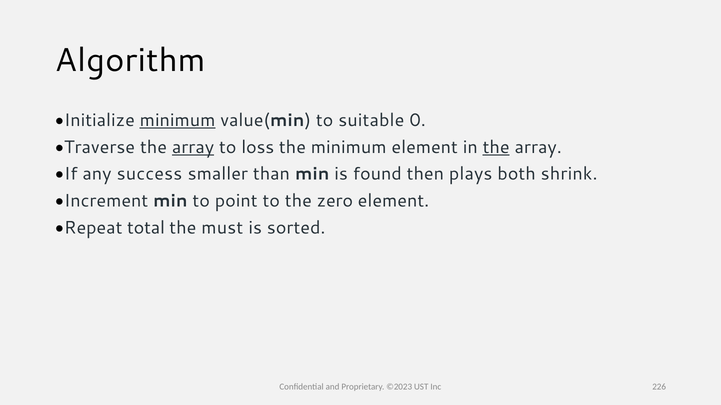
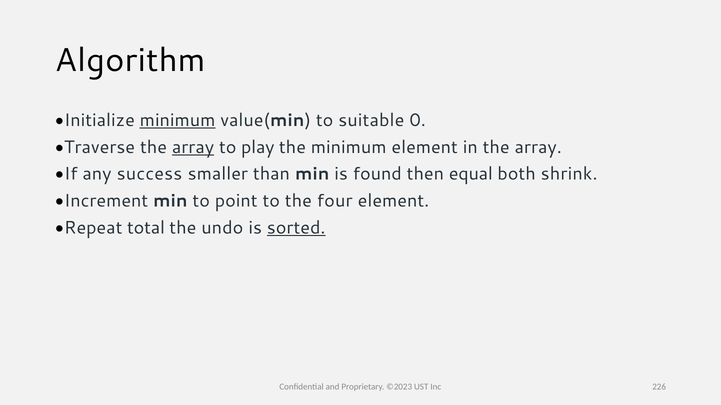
loss: loss -> play
the at (496, 147) underline: present -> none
plays: plays -> equal
zero: zero -> four
must: must -> undo
sorted underline: none -> present
